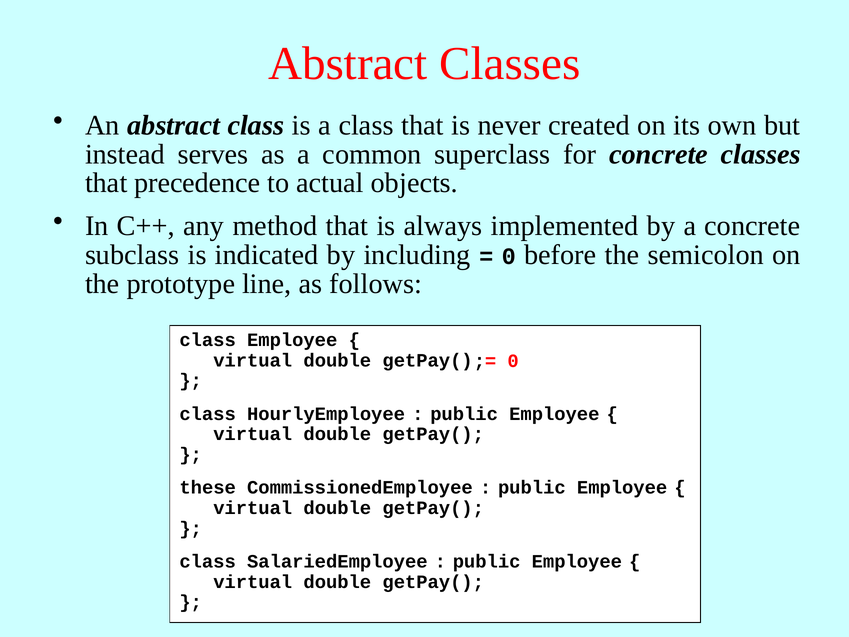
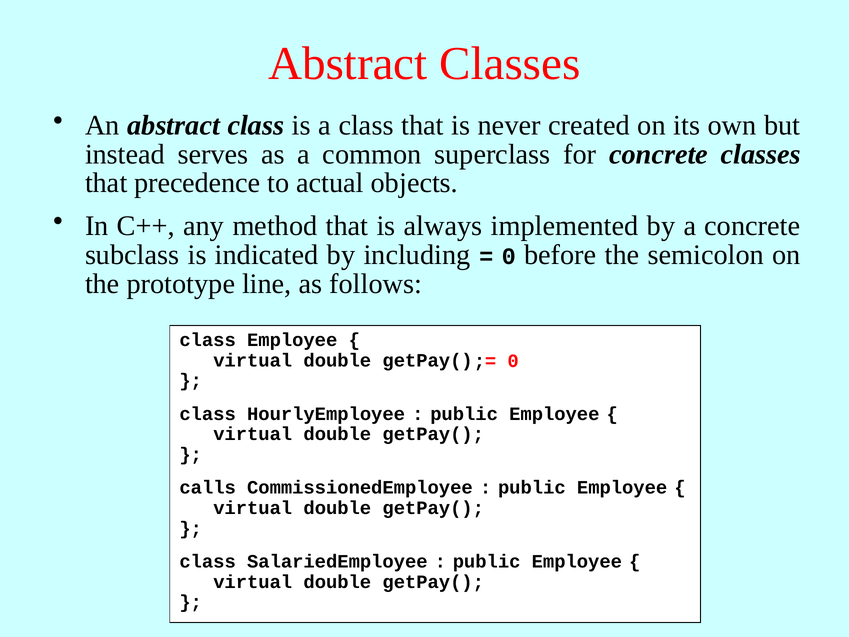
these: these -> calls
